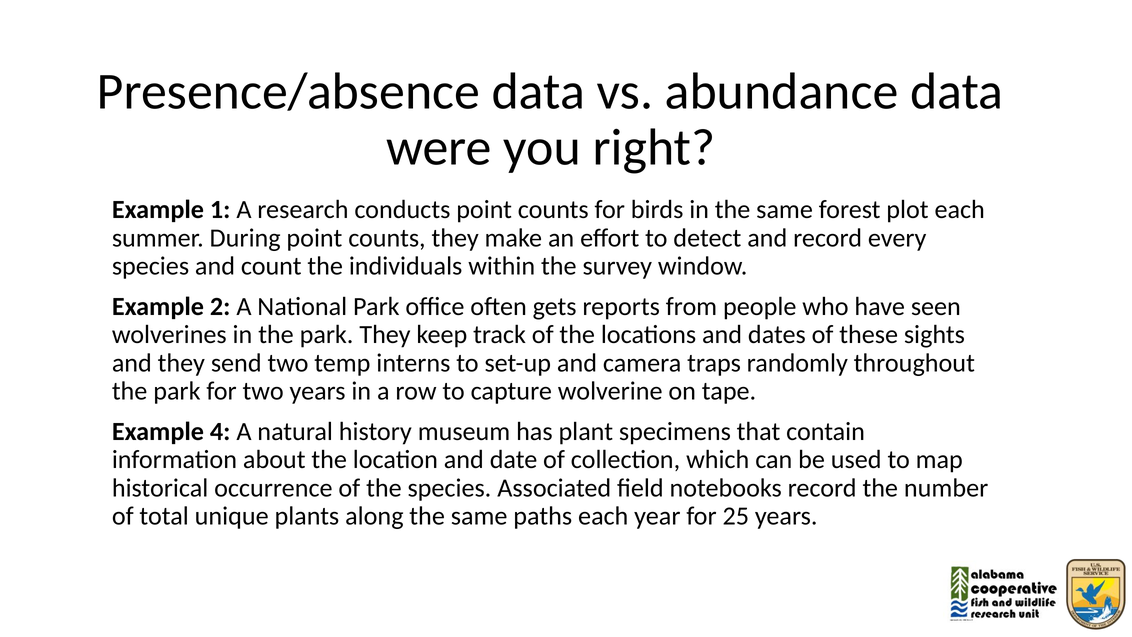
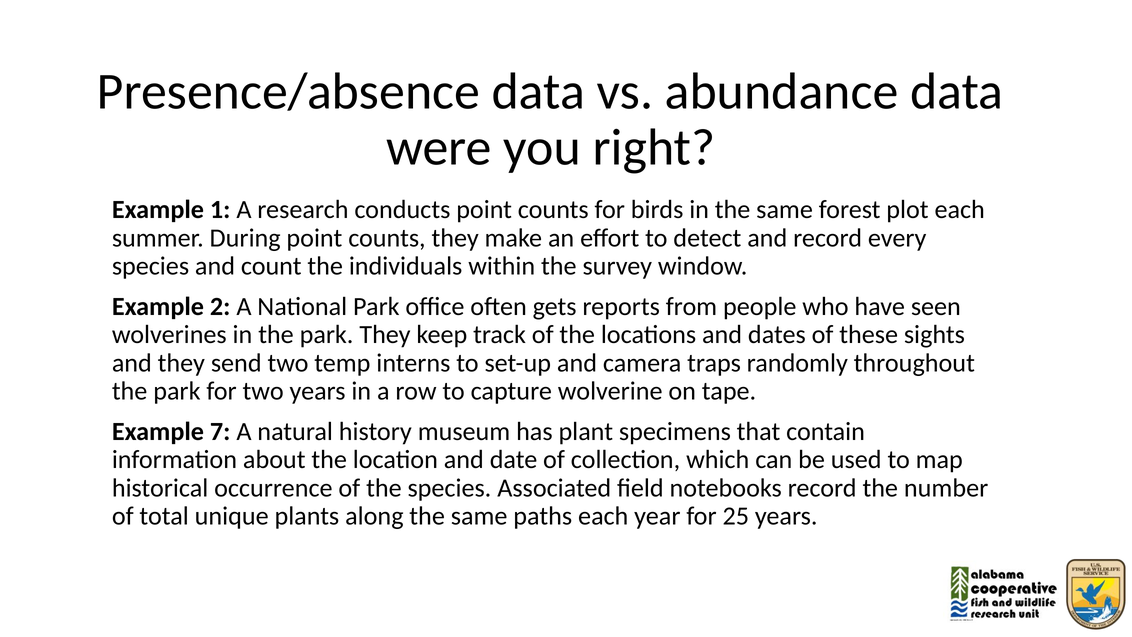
4: 4 -> 7
